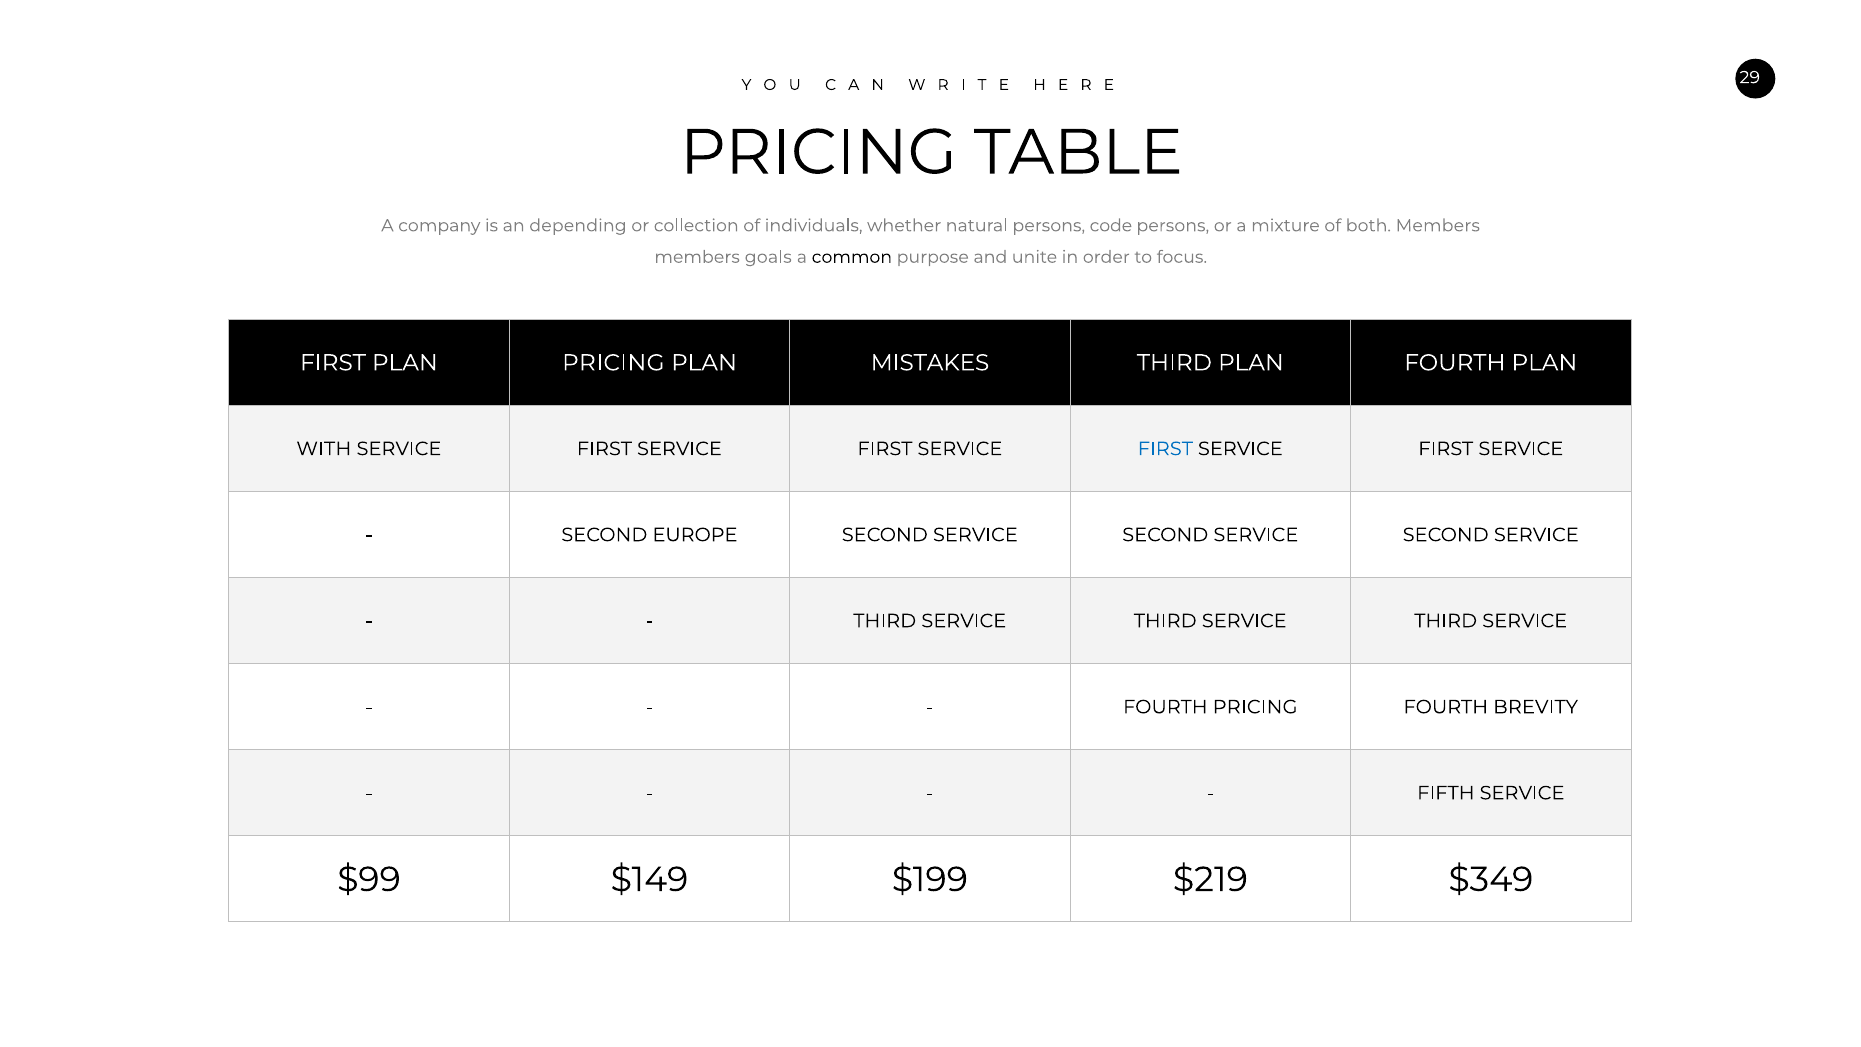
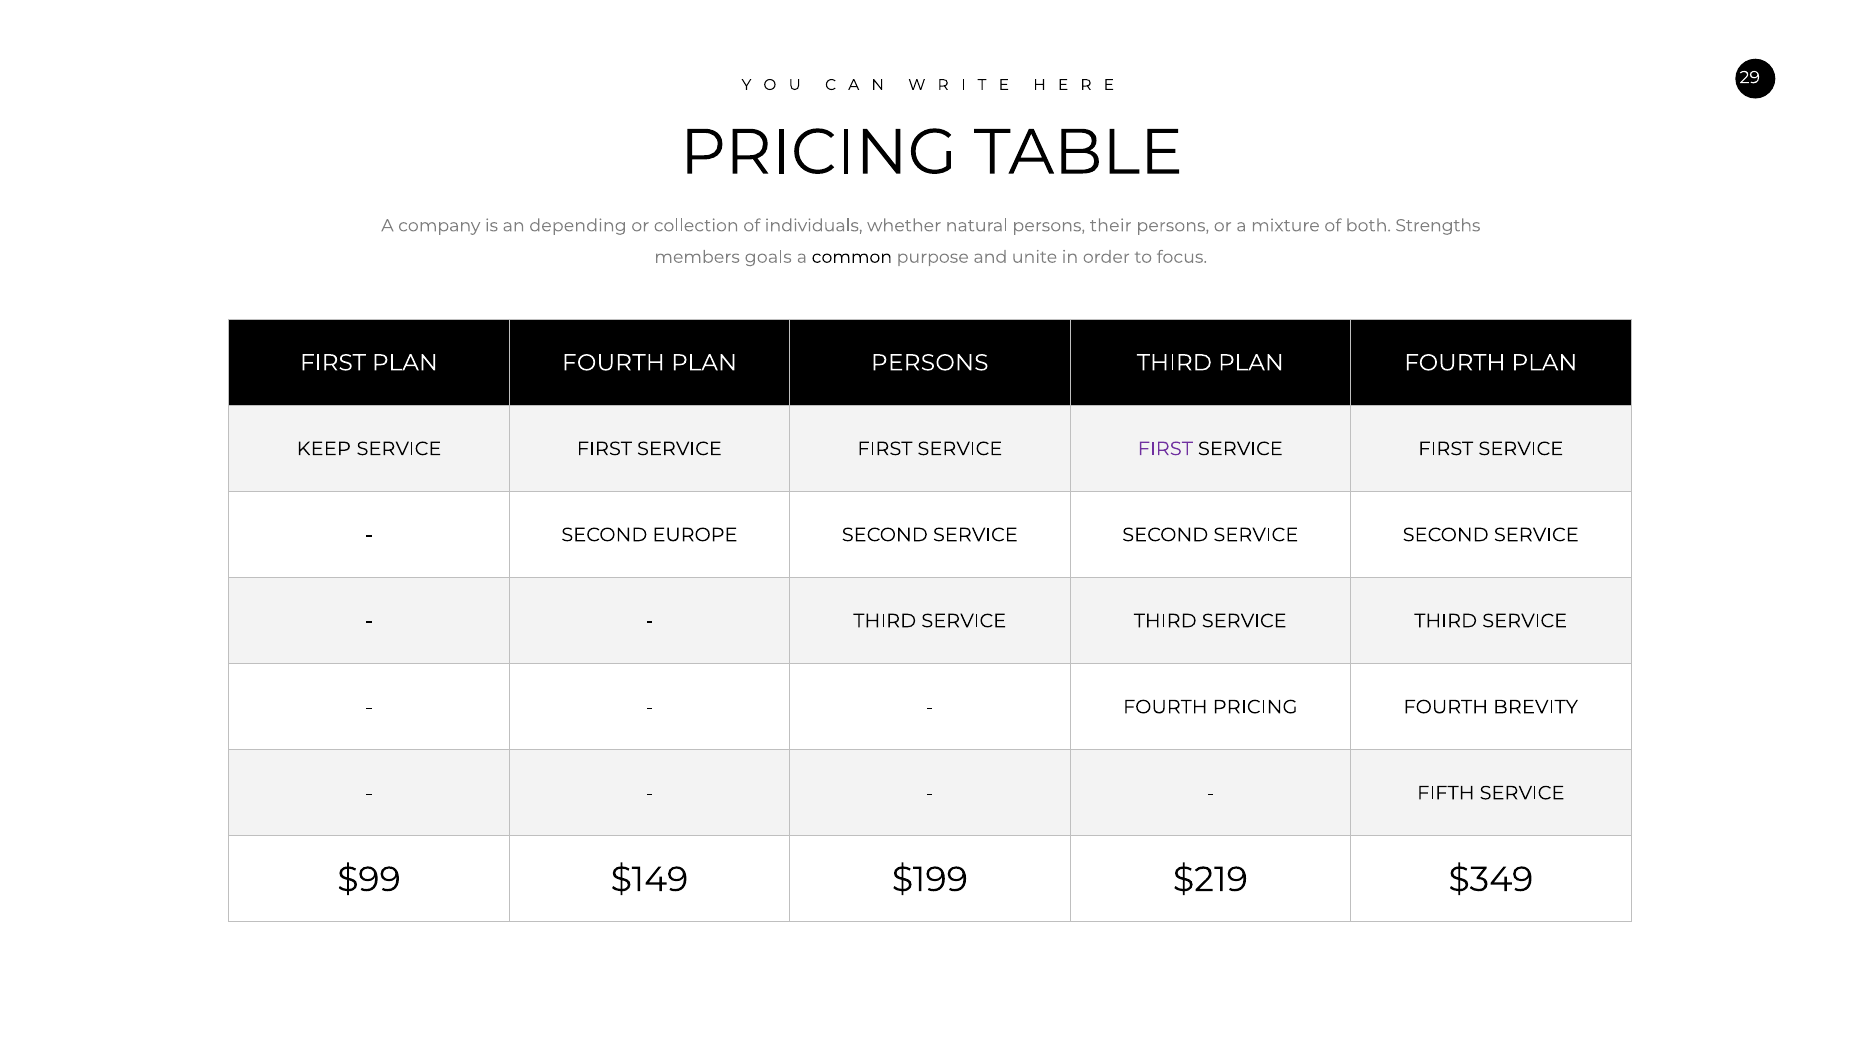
code: code -> their
both Members: Members -> Strengths
FIRST PLAN PRICING: PRICING -> FOURTH
PLAN MISTAKES: MISTAKES -> PERSONS
WITH: WITH -> KEEP
FIRST at (1165, 449) colour: blue -> purple
